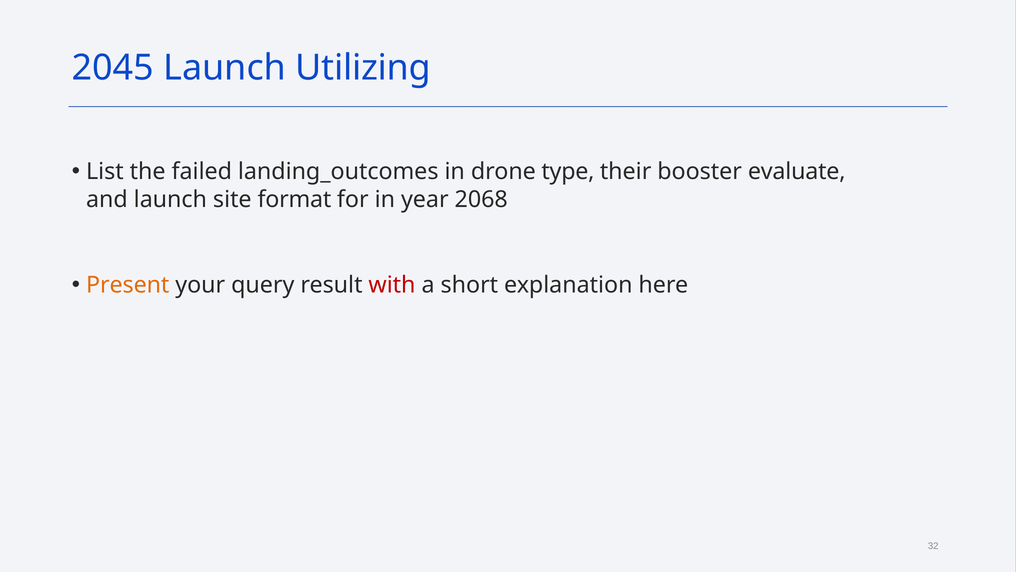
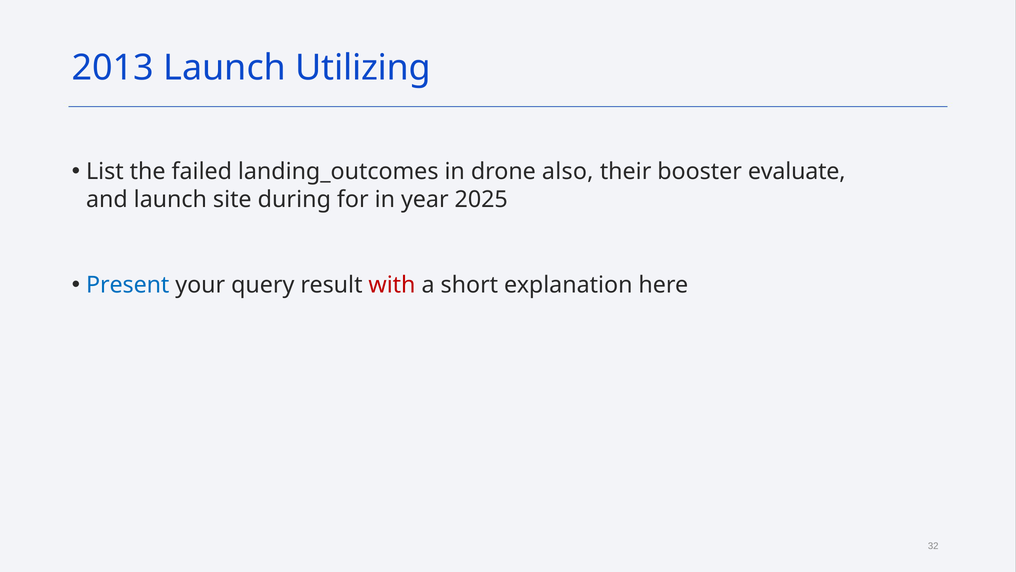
2045: 2045 -> 2013
type: type -> also
format: format -> during
2068: 2068 -> 2025
Present colour: orange -> blue
